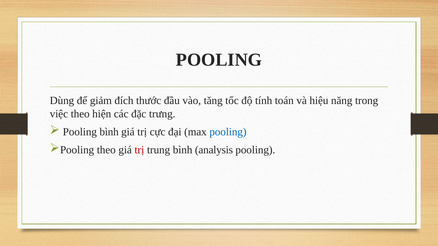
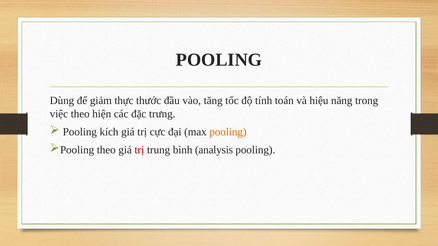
đích: đích -> thực
Pooling bình: bình -> kích
pooling at (228, 132) colour: blue -> orange
